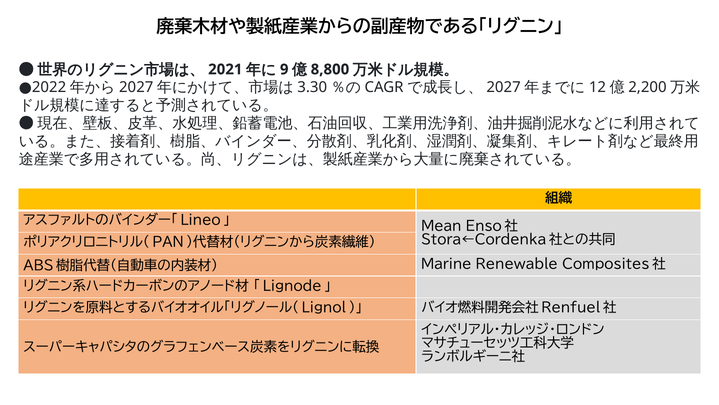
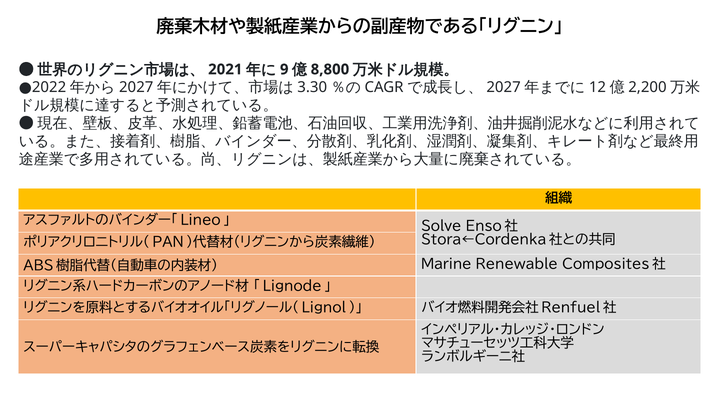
Mean: Mean -> Solve
